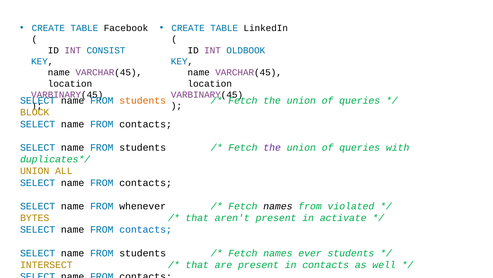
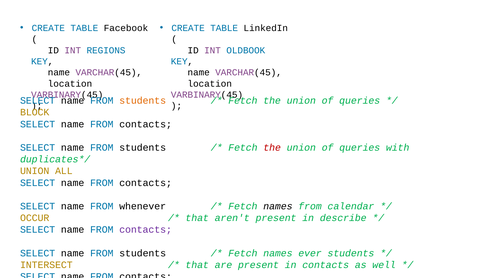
CONSIST: CONSIST -> REGIONS
the at (272, 147) colour: purple -> red
violated: violated -> calendar
BYTES: BYTES -> OCCUR
activate: activate -> describe
contacts at (146, 229) colour: blue -> purple
